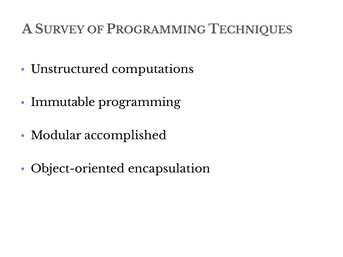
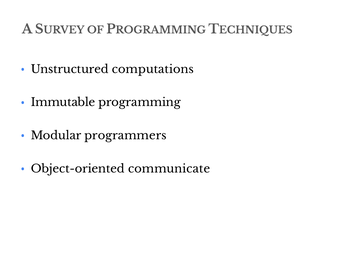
accomplished: accomplished -> programmers
encapsulation: encapsulation -> communicate
